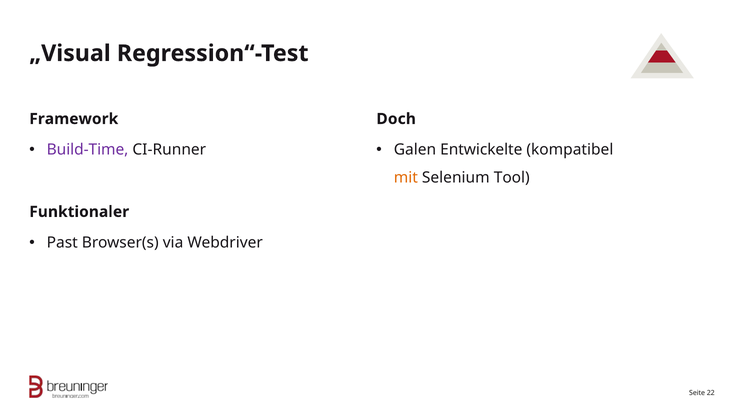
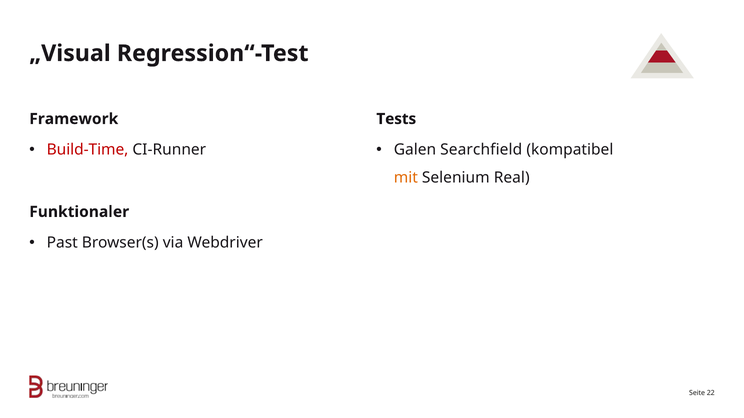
Doch: Doch -> Tests
Build-Time colour: purple -> red
Entwickelte: Entwickelte -> Searchfield
Tool: Tool -> Real
